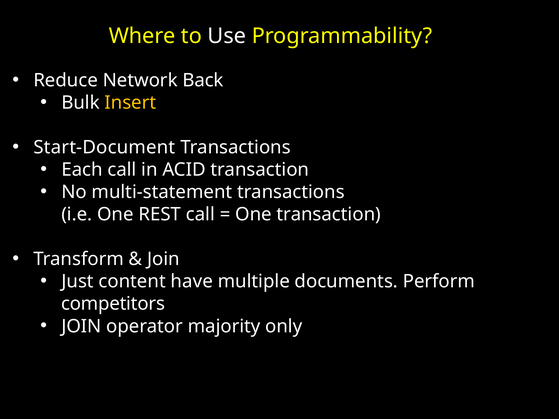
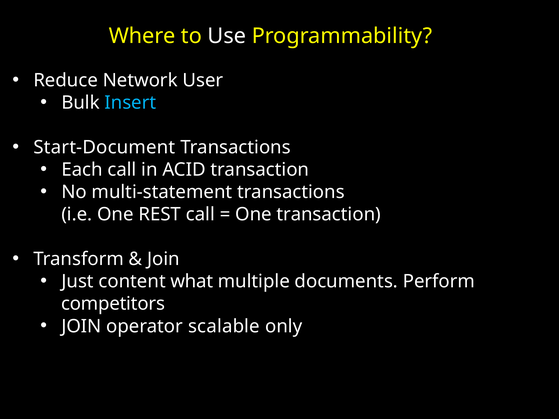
Back: Back -> User
Insert colour: yellow -> light blue
have: have -> what
majority: majority -> scalable
